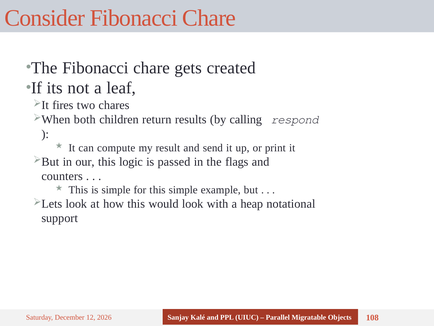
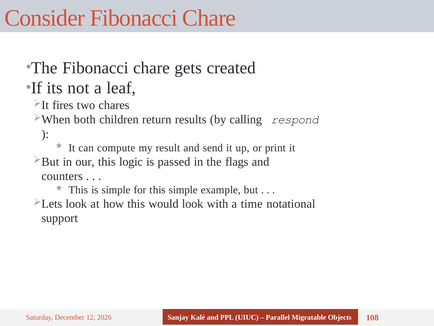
heap: heap -> time
